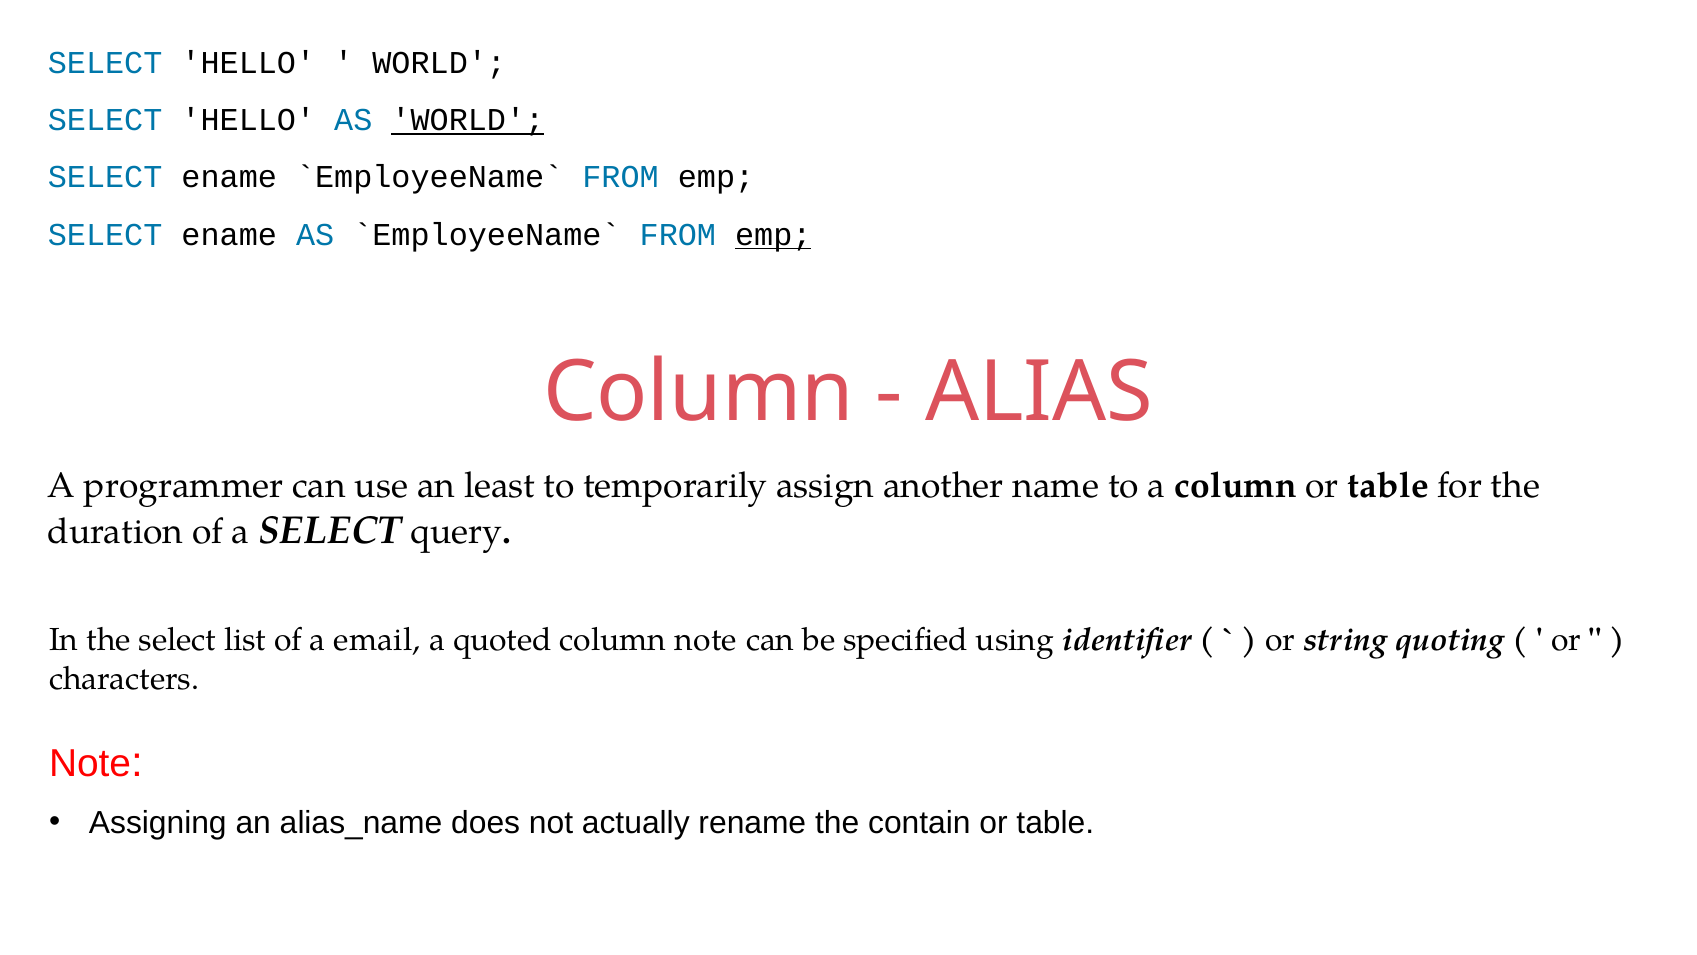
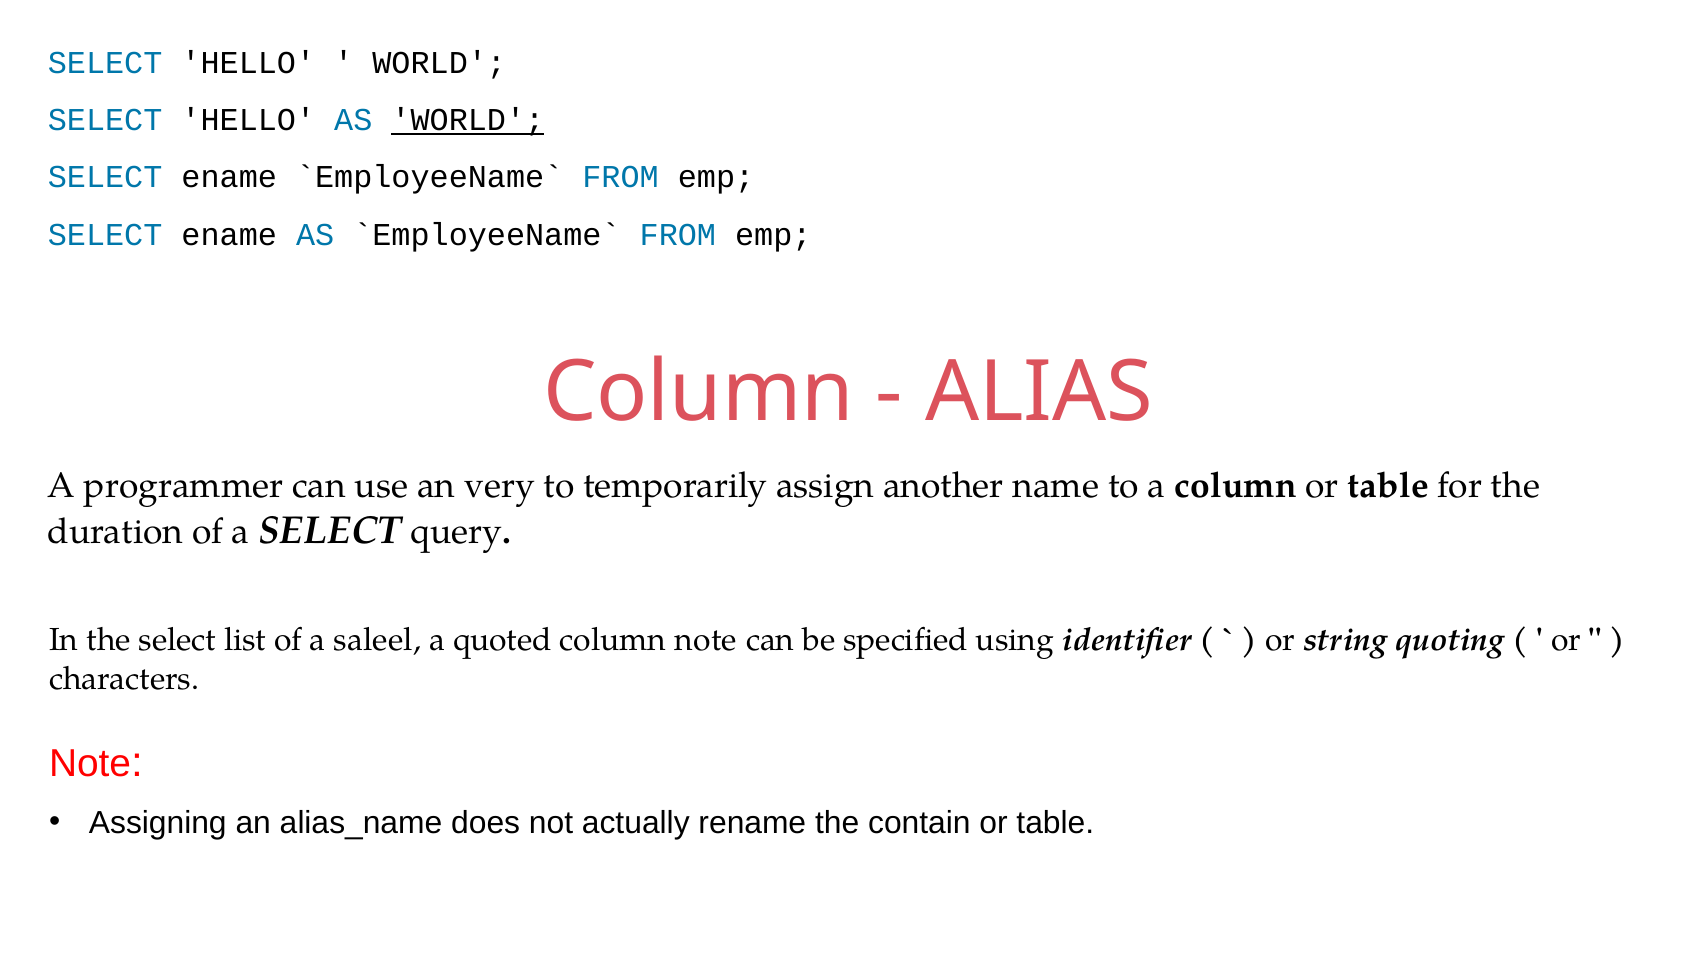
emp at (773, 235) underline: present -> none
least: least -> very
email: email -> saleel
